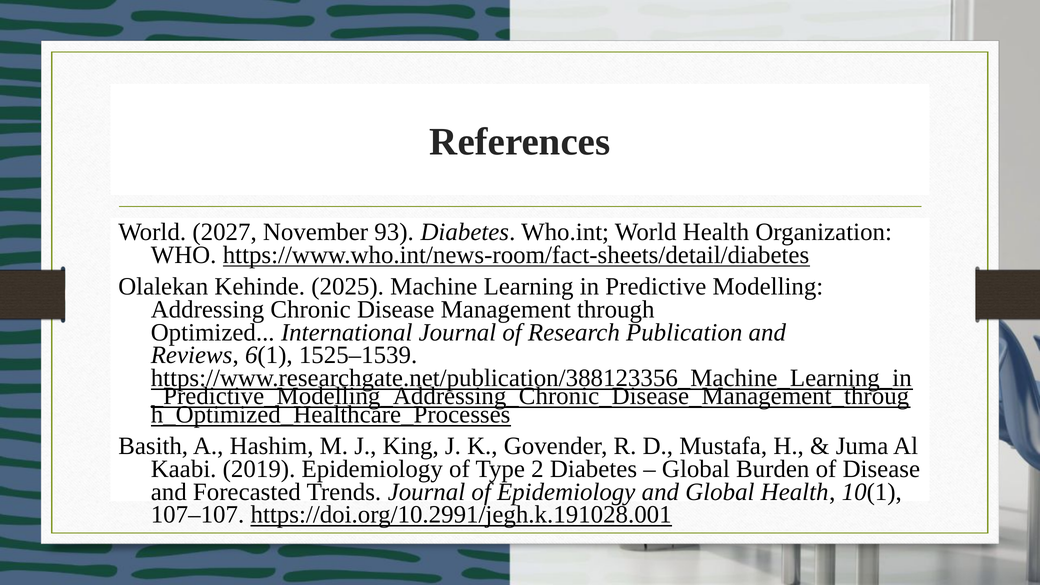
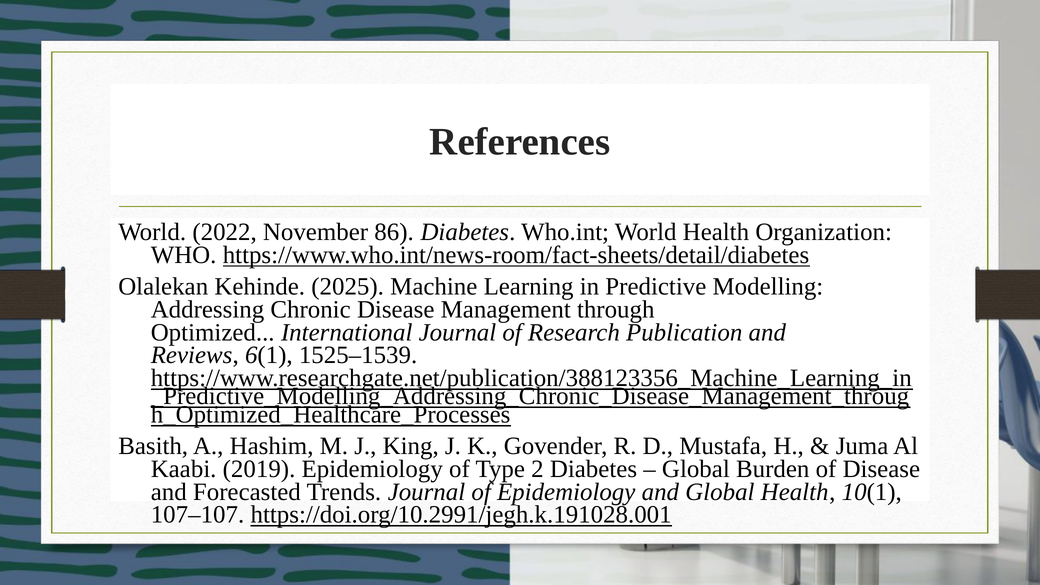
2027: 2027 -> 2022
93: 93 -> 86
